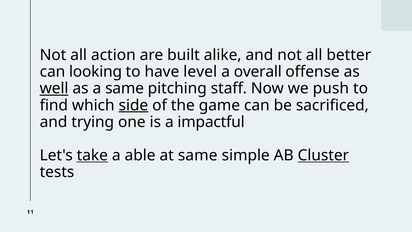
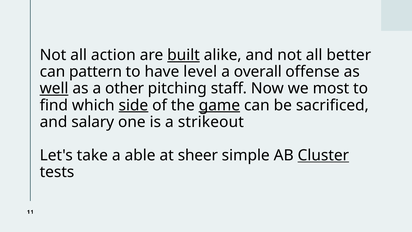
built underline: none -> present
looking: looking -> pattern
a same: same -> other
push: push -> most
game underline: none -> present
trying: trying -> salary
impactful: impactful -> strikeout
take underline: present -> none
at same: same -> sheer
